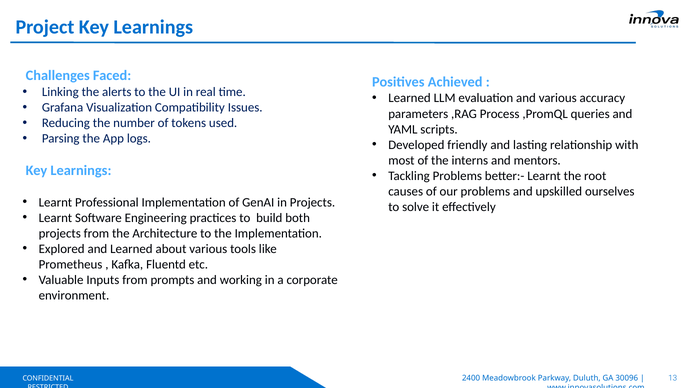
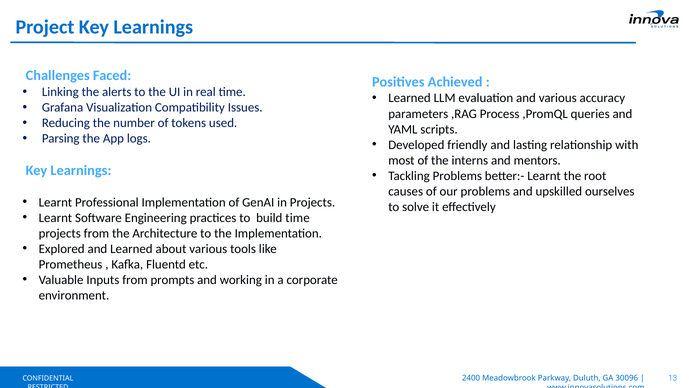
build both: both -> time
